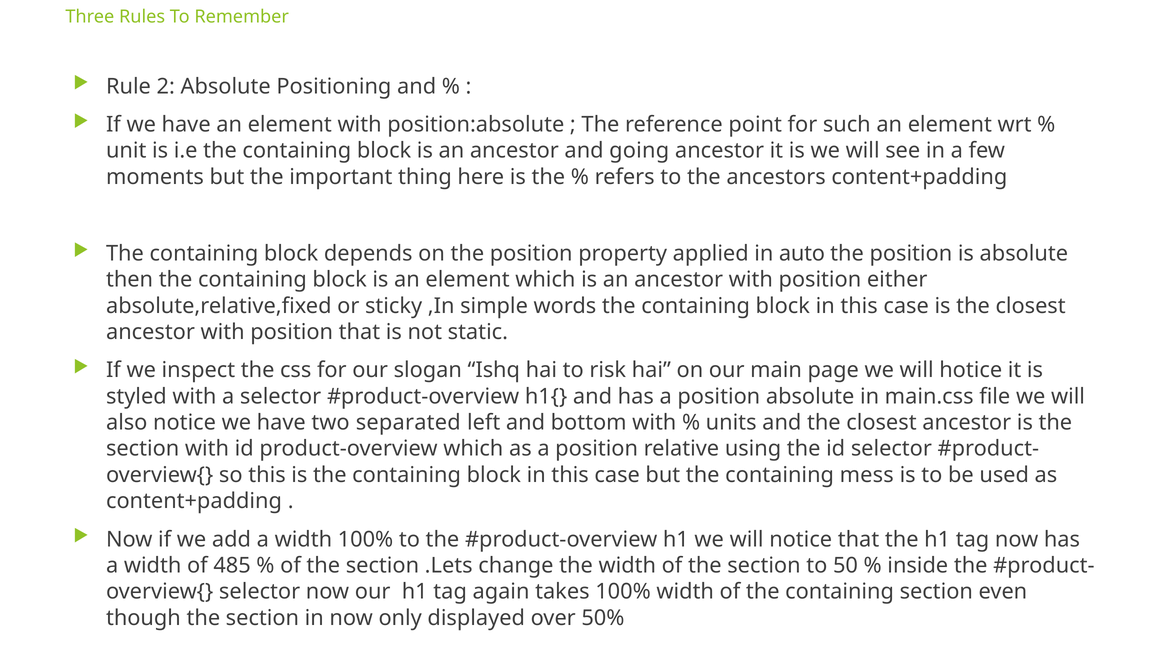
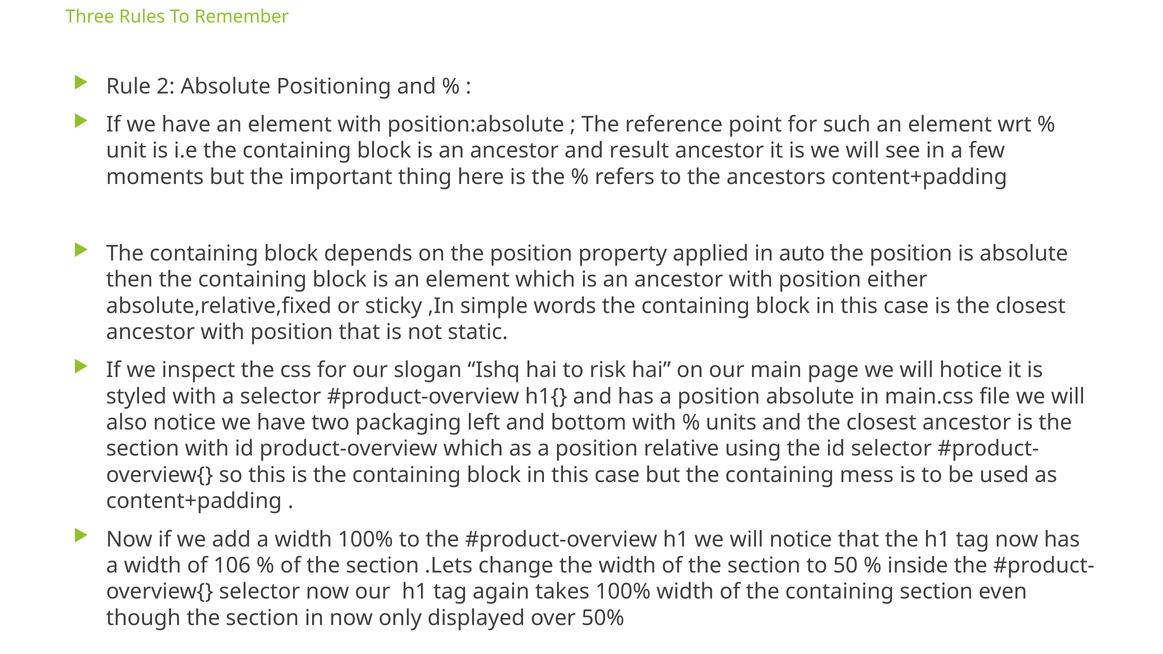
going: going -> result
separated: separated -> packaging
485: 485 -> 106
